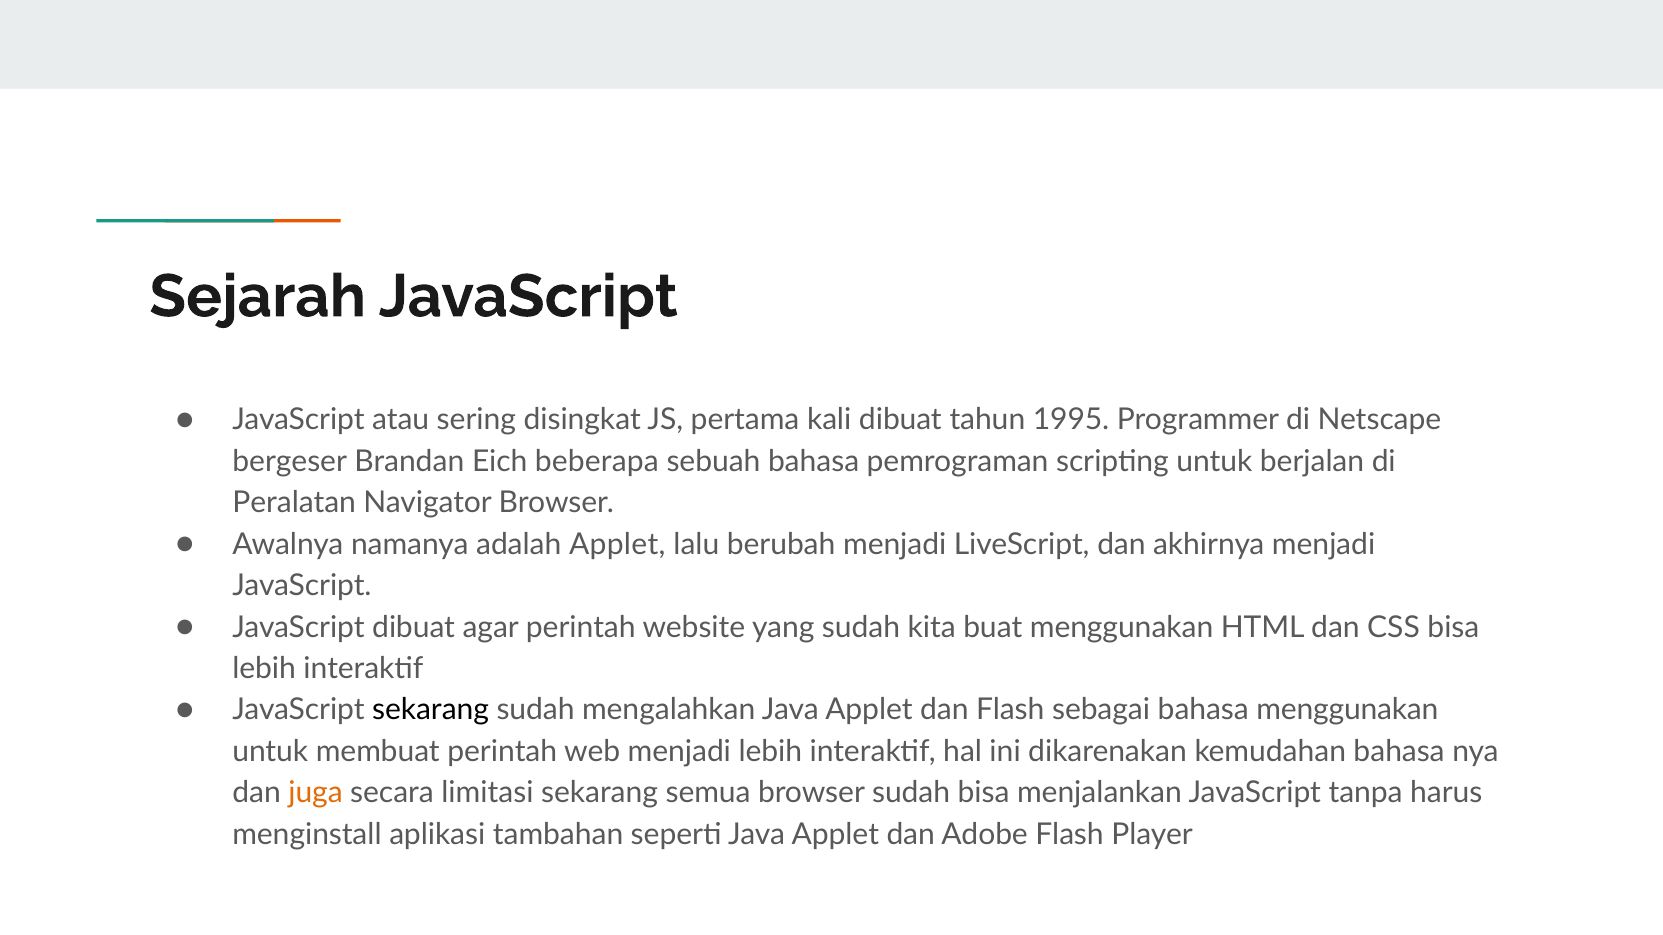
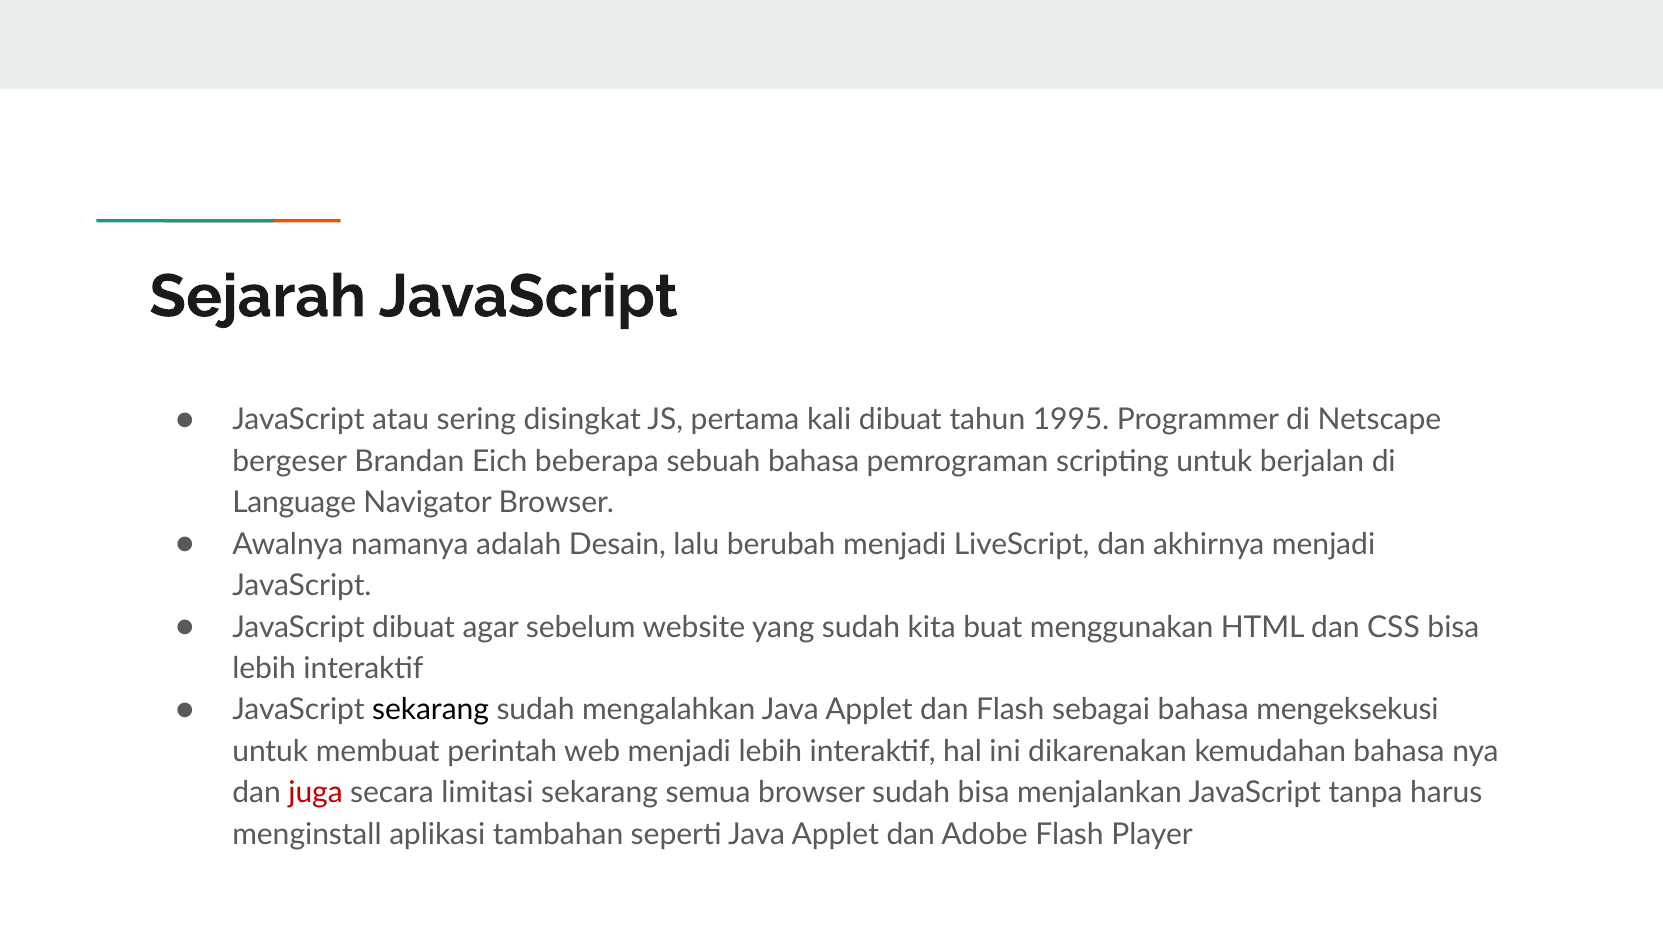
Peralatan: Peralatan -> Language
adalah Applet: Applet -> Desain
agar perintah: perintah -> sebelum
bahasa menggunakan: menggunakan -> mengeksekusi
juga colour: orange -> red
